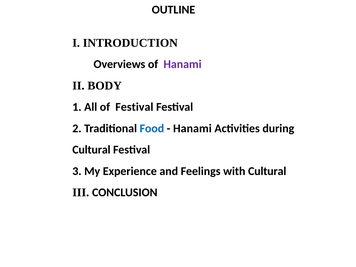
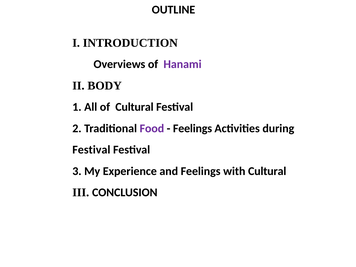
of Festival: Festival -> Cultural
Food colour: blue -> purple
Hanami at (192, 128): Hanami -> Feelings
Cultural at (91, 150): Cultural -> Festival
